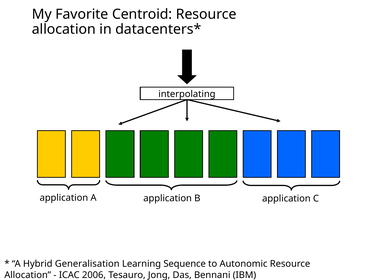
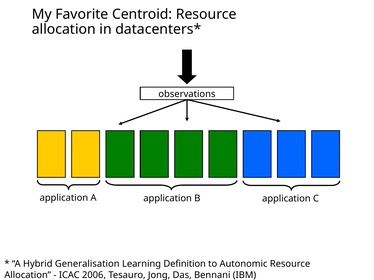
interpolating: interpolating -> observations
Sequence: Sequence -> Definition
